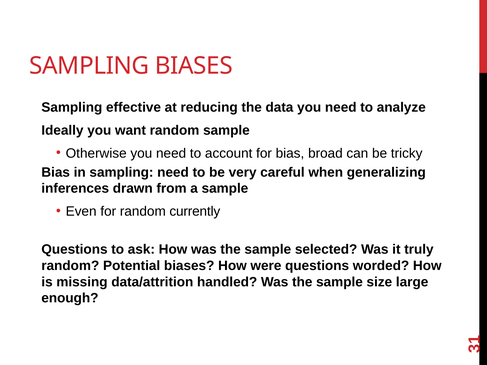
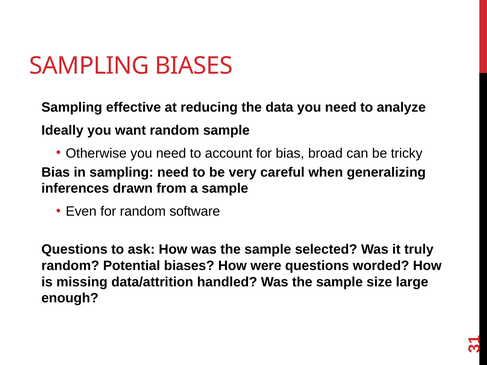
currently: currently -> software
